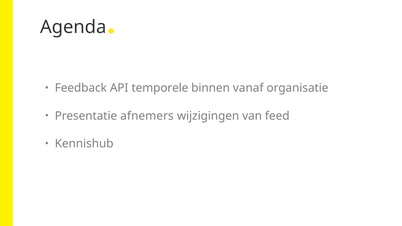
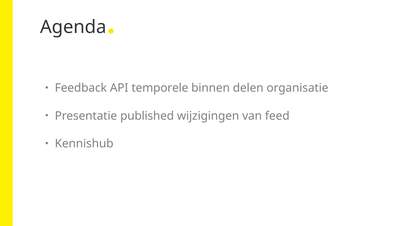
vanaf: vanaf -> delen
afnemers: afnemers -> published
